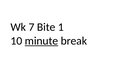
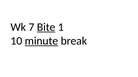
Bite underline: none -> present
